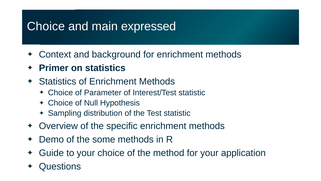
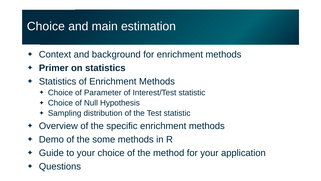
expressed: expressed -> estimation
